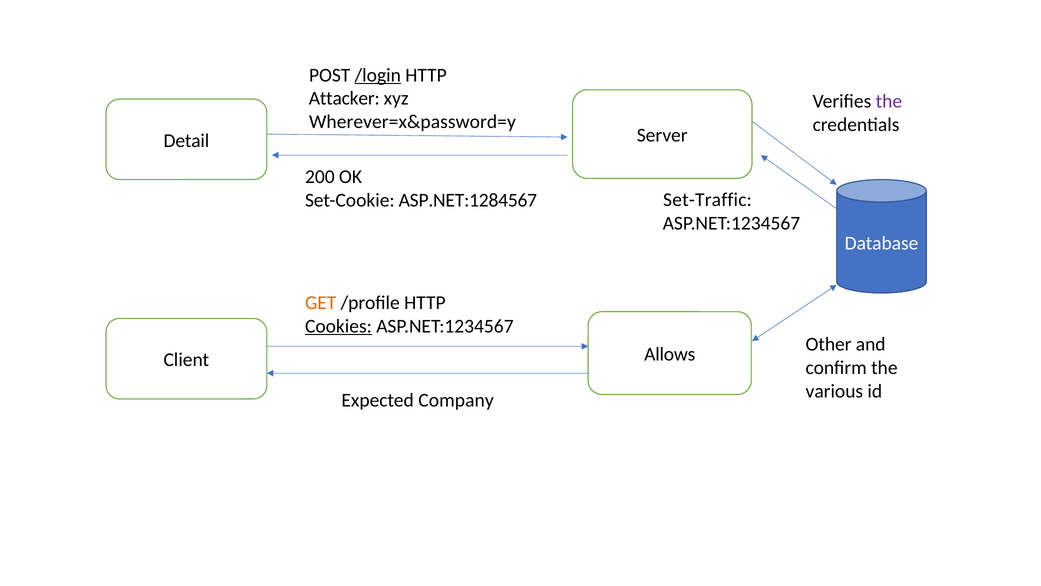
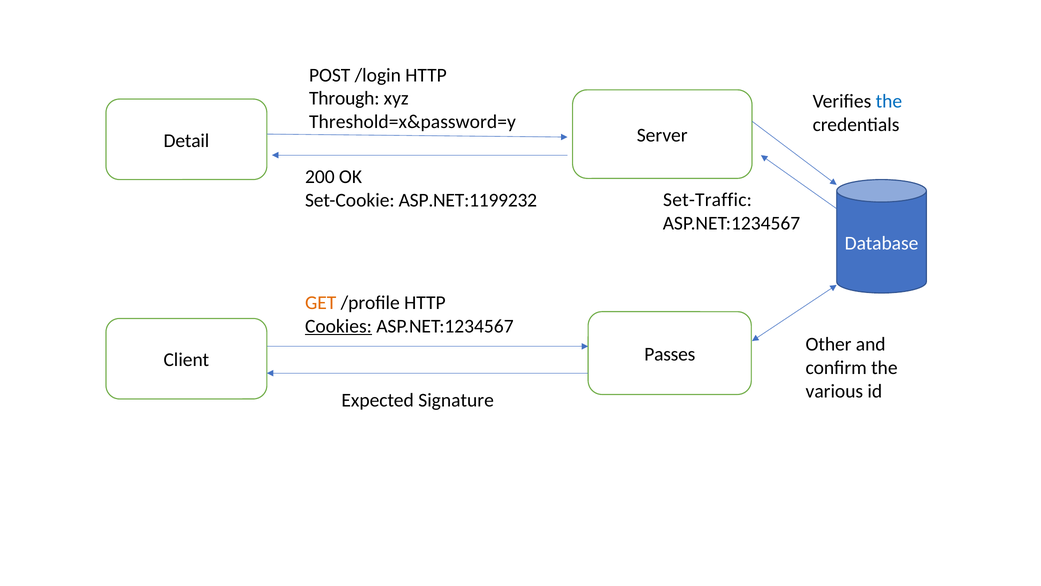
/login underline: present -> none
Attacker: Attacker -> Through
the at (889, 101) colour: purple -> blue
Wherever=x&password=y: Wherever=x&password=y -> Threshold=x&password=y
ASP.NET:1284567: ASP.NET:1284567 -> ASP.NET:1199232
Allows: Allows -> Passes
Company: Company -> Signature
